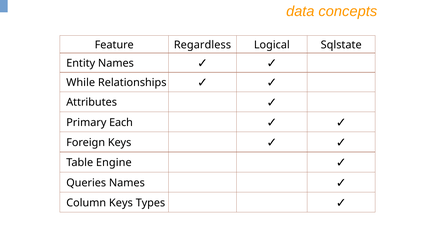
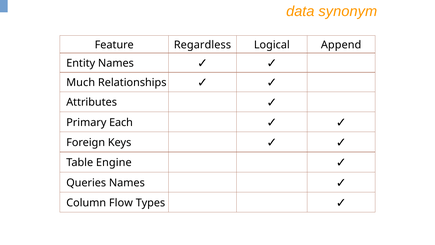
concepts: concepts -> synonym
Sqlstate: Sqlstate -> Append
While: While -> Much
Column Keys: Keys -> Flow
